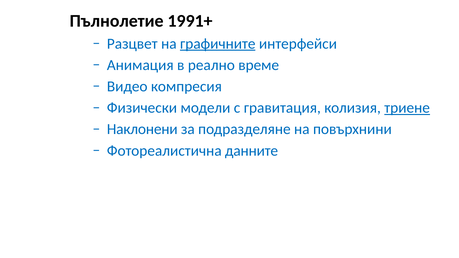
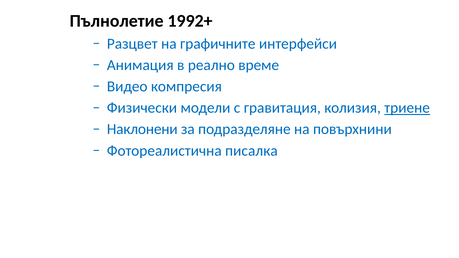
1991+: 1991+ -> 1992+
графичните underline: present -> none
данните: данните -> писалка
